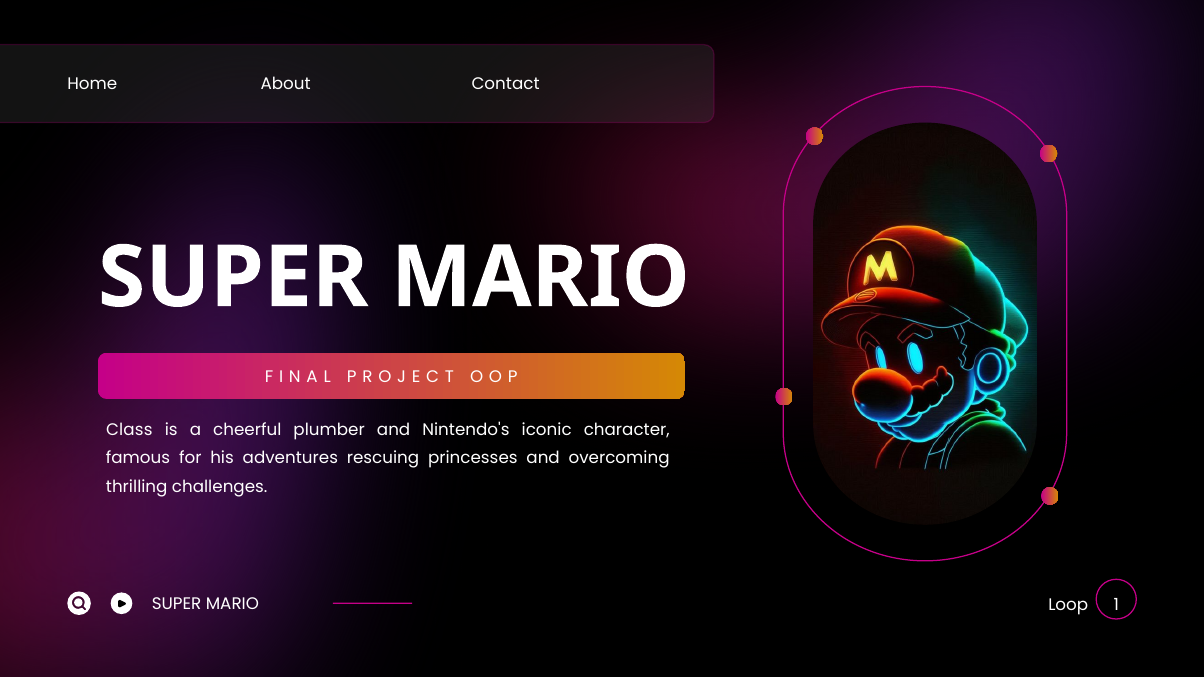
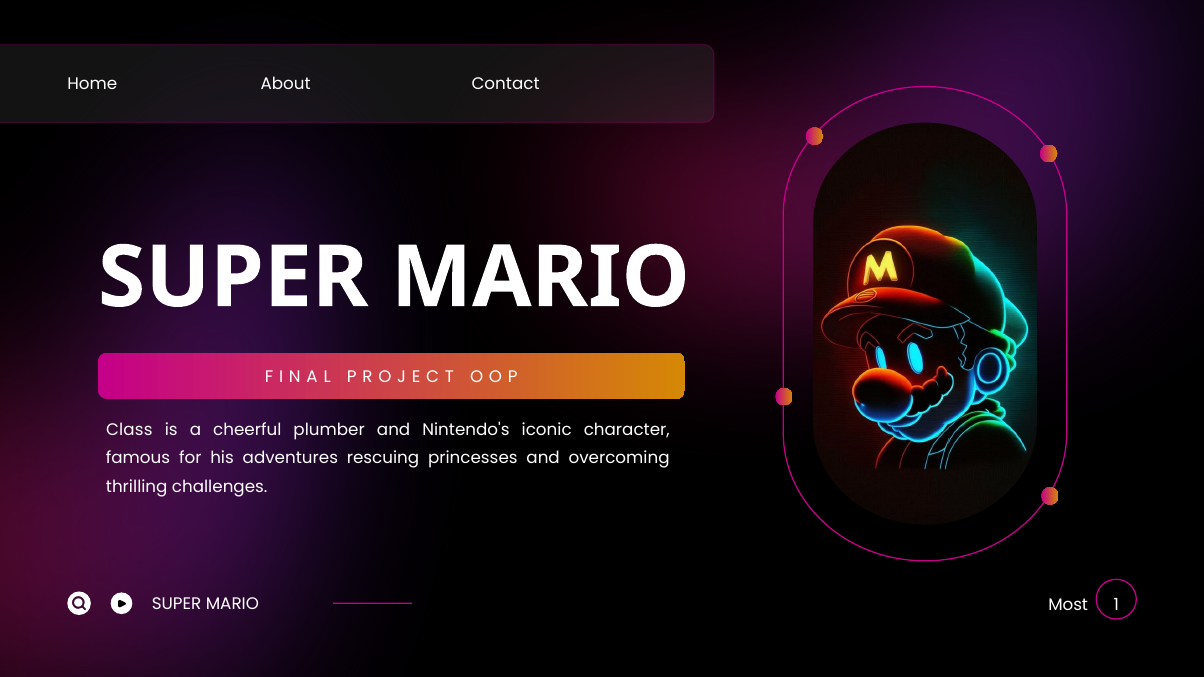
Loop: Loop -> Most
